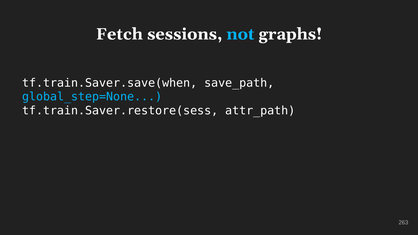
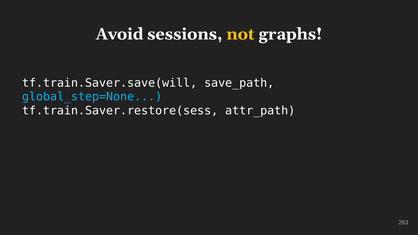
Fetch: Fetch -> Avoid
not colour: light blue -> yellow
tf.train.Saver.save(when: tf.train.Saver.save(when -> tf.train.Saver.save(will
